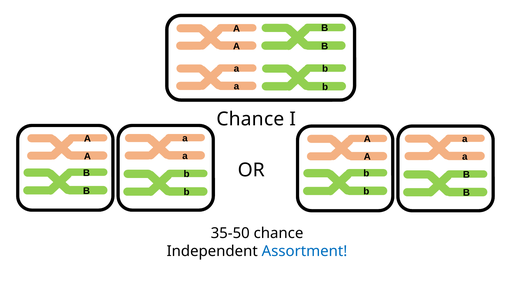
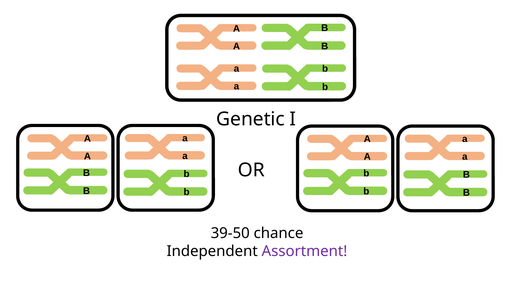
Chance at (250, 119): Chance -> Genetic
35-50: 35-50 -> 39-50
Assortment colour: blue -> purple
